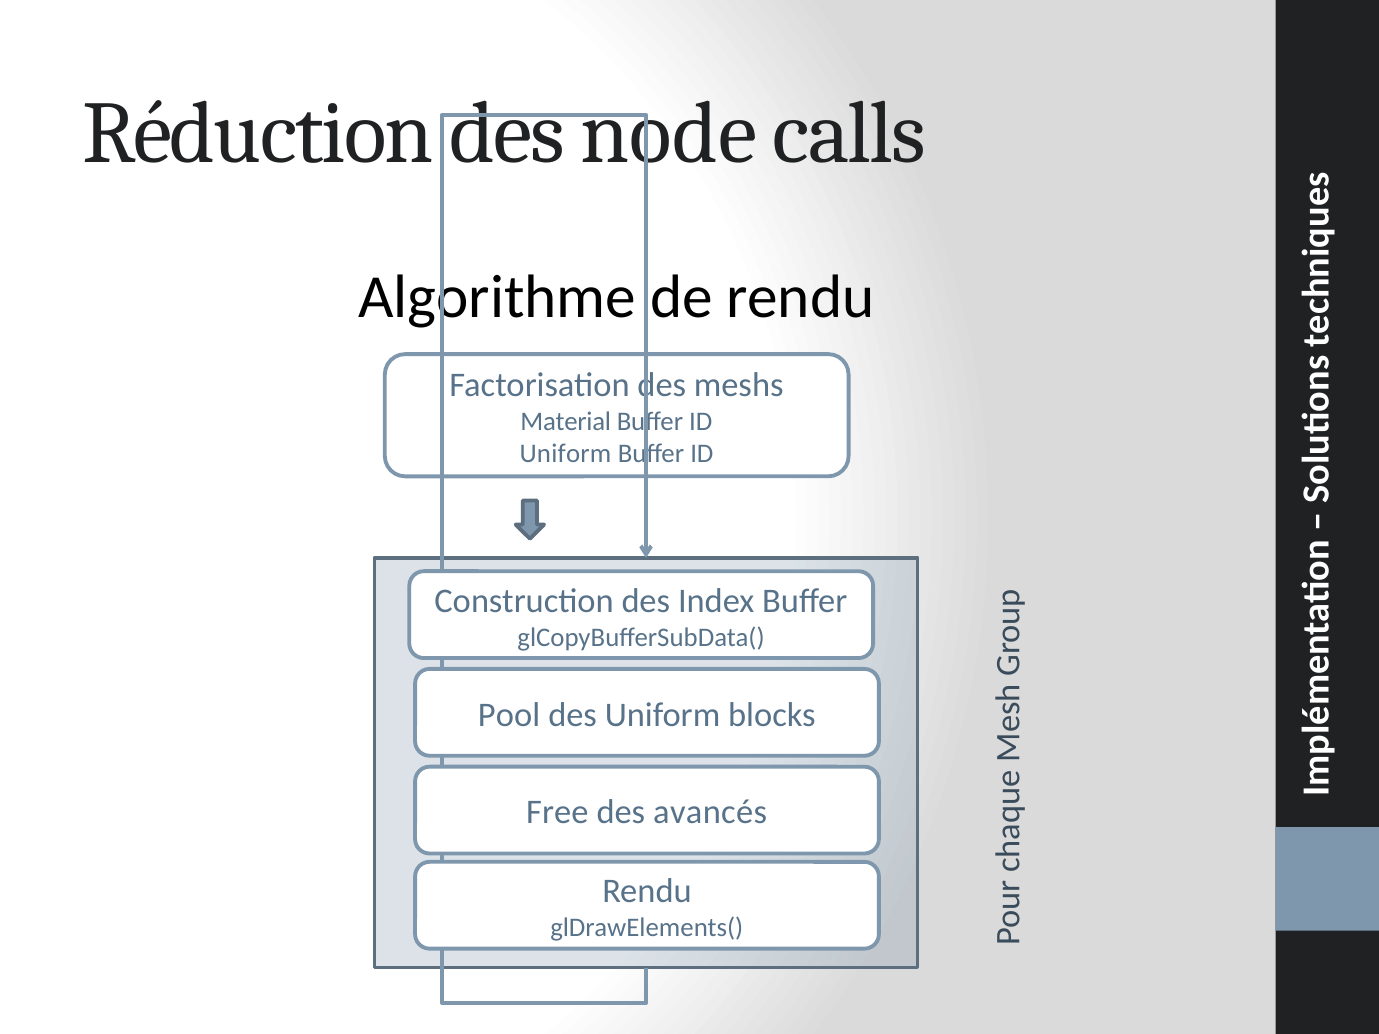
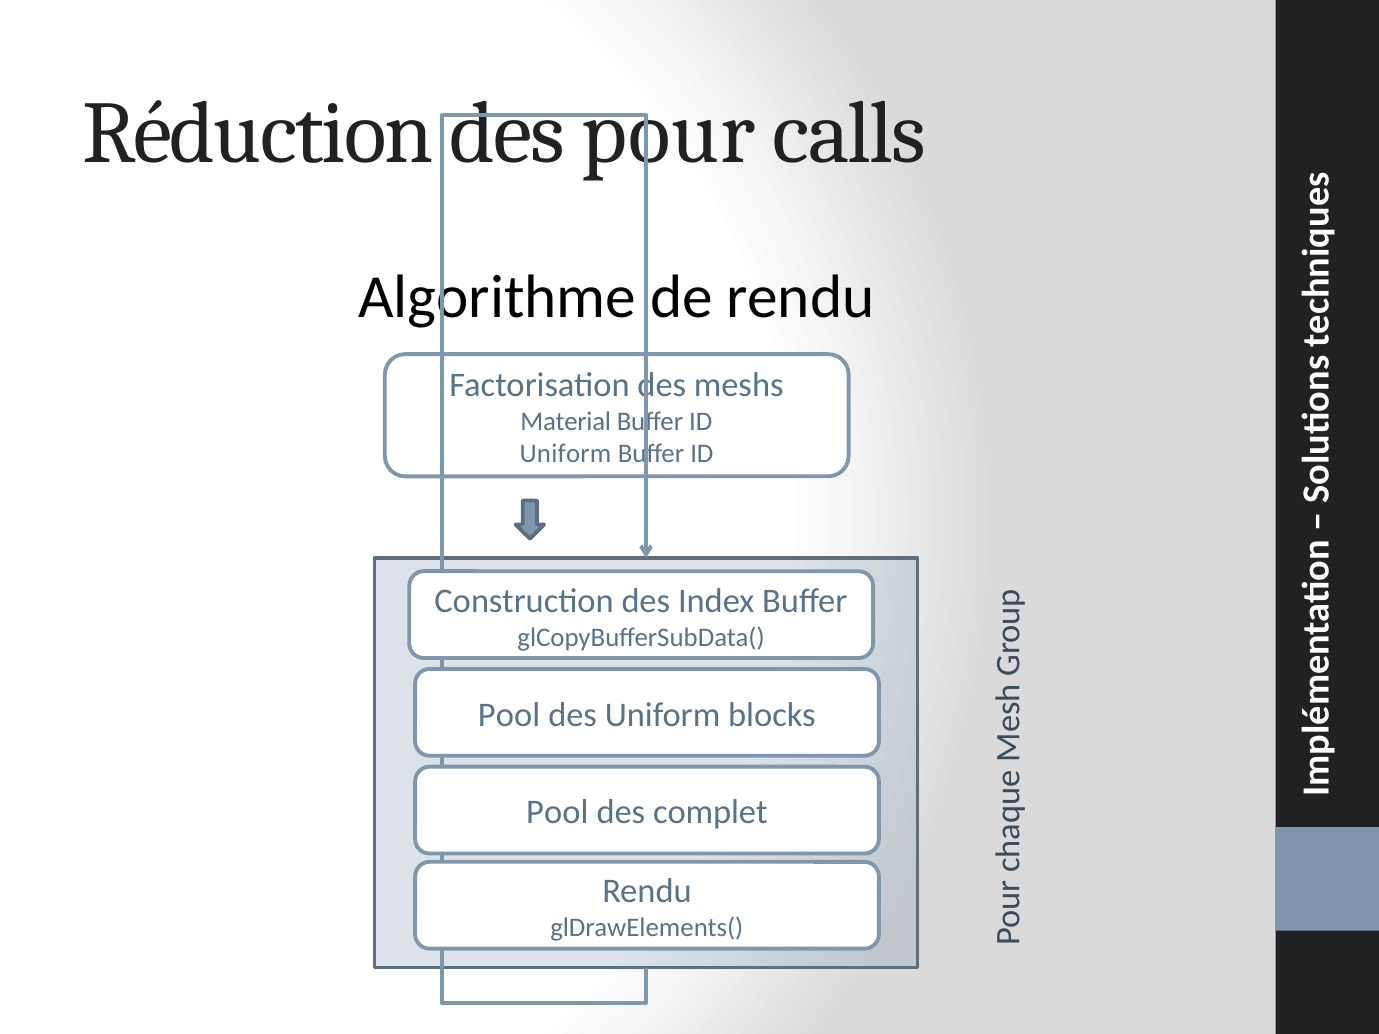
node: node -> pour
Free at (557, 813): Free -> Pool
avancés: avancés -> complet
